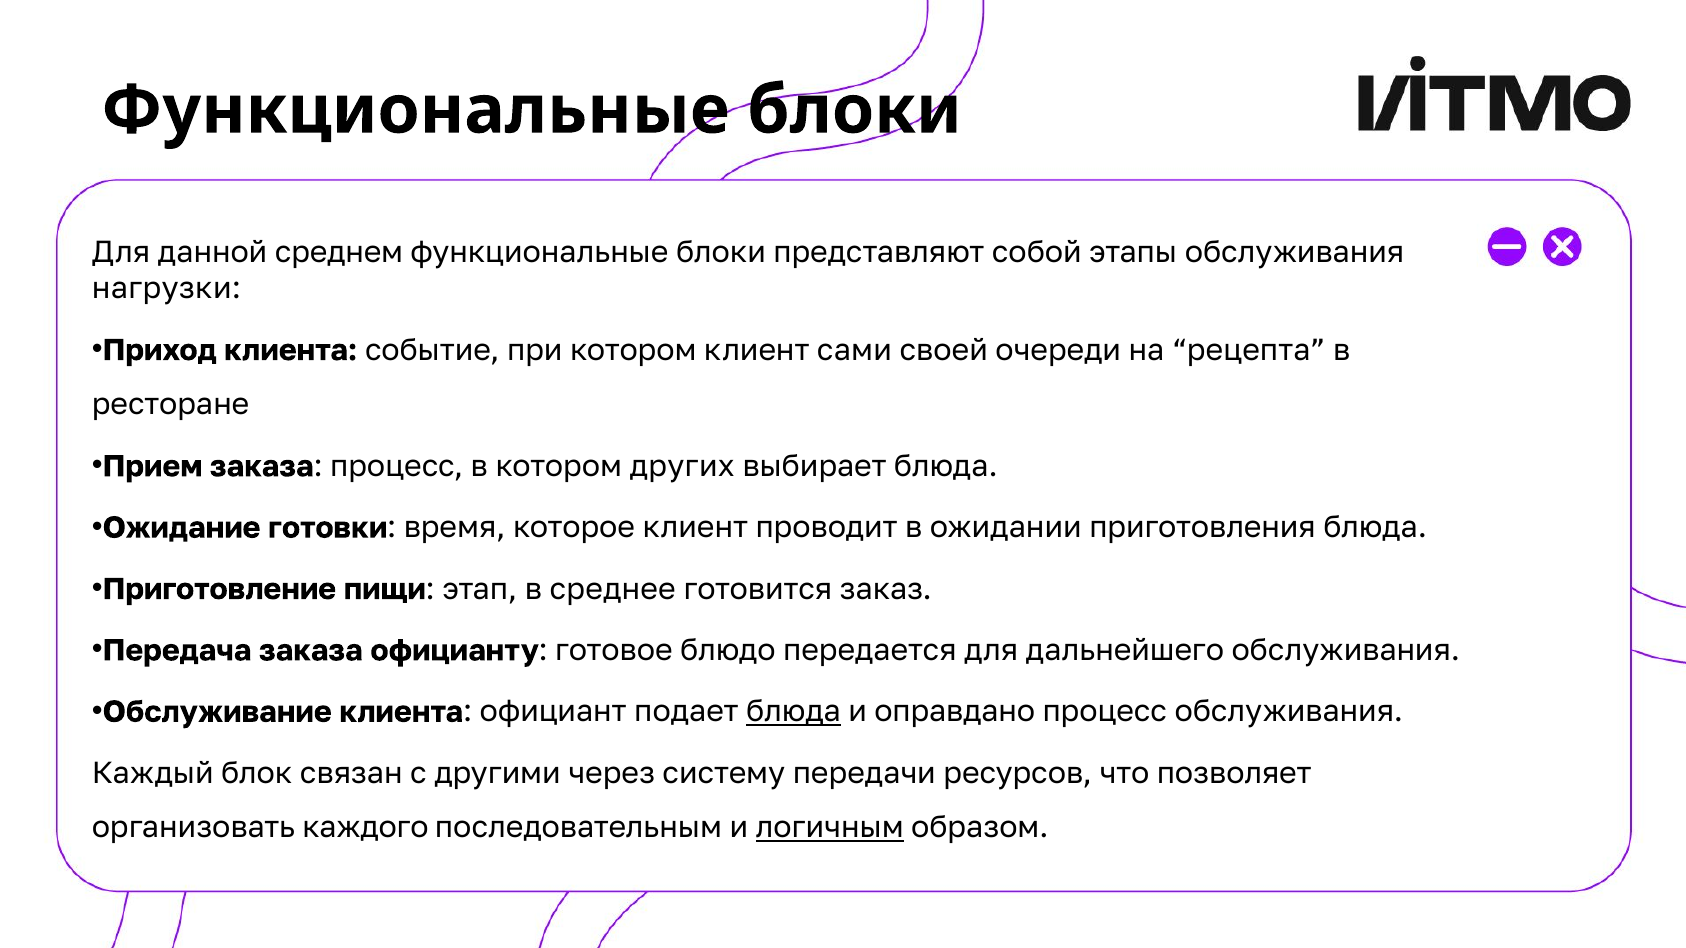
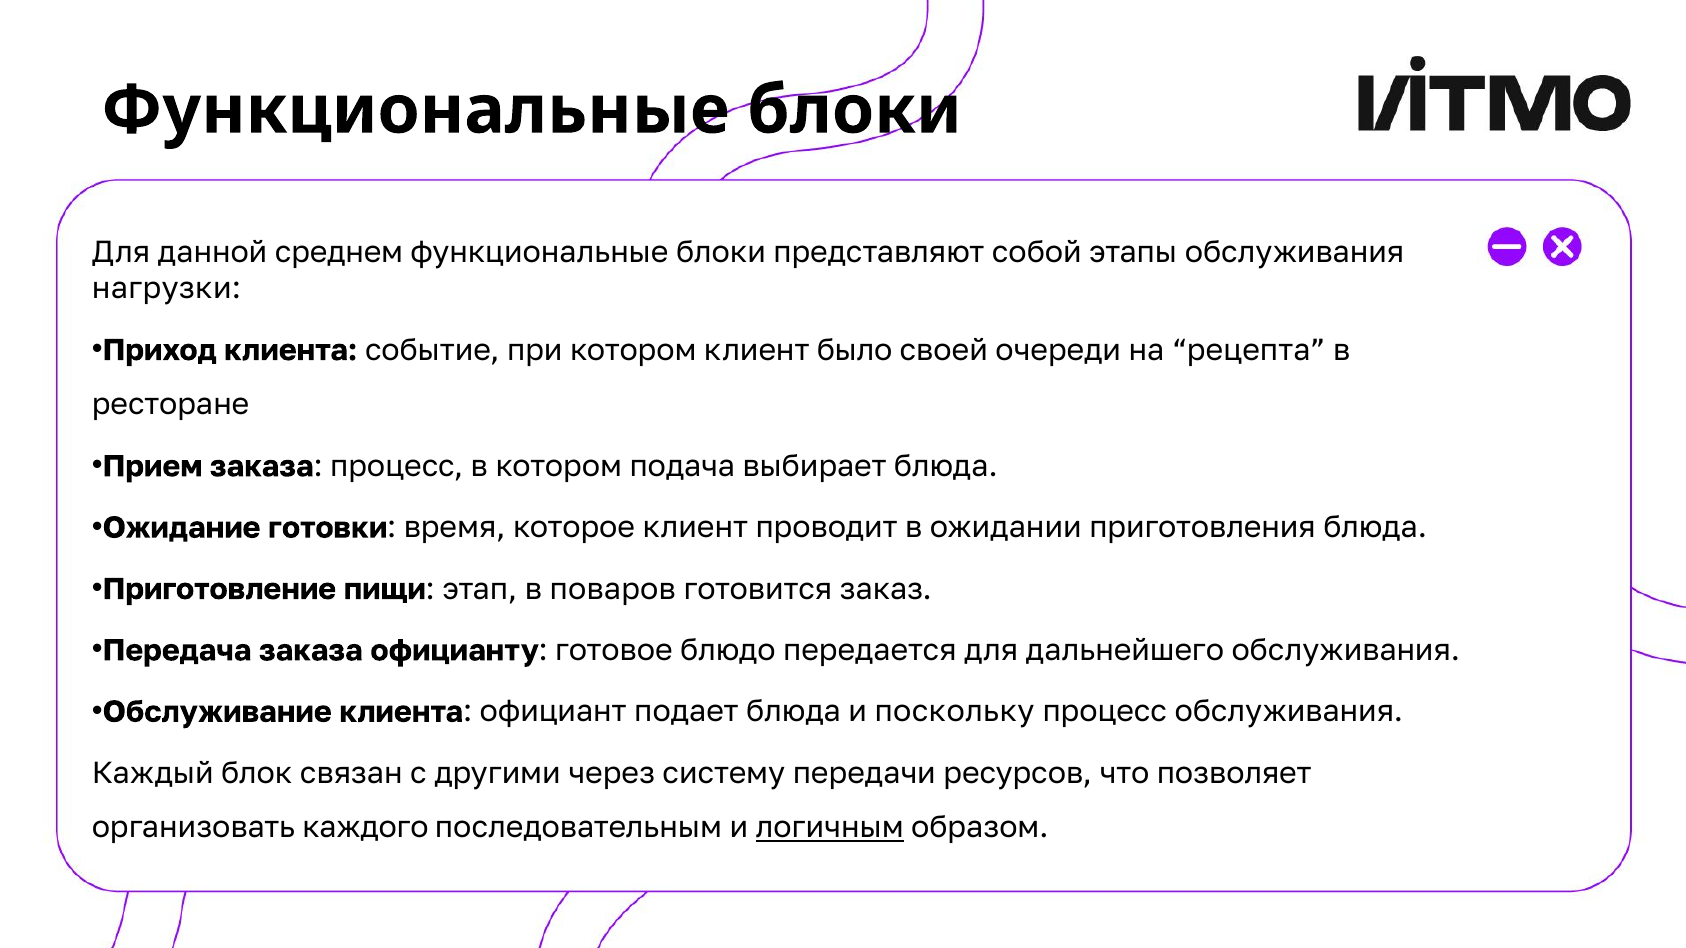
сами: сами -> было
других: других -> подача
среднее: среднее -> поваров
блюда at (794, 712) underline: present -> none
оправдано: оправдано -> поскольку
